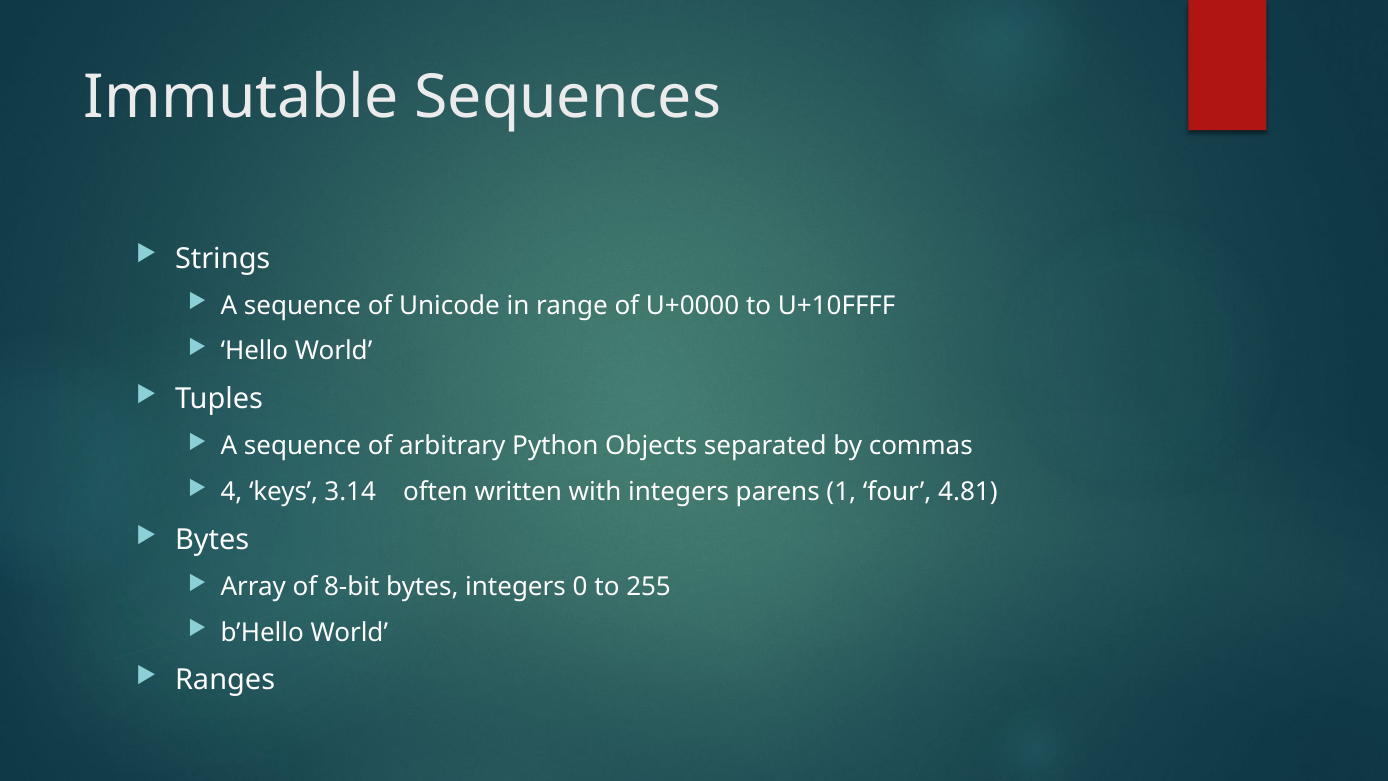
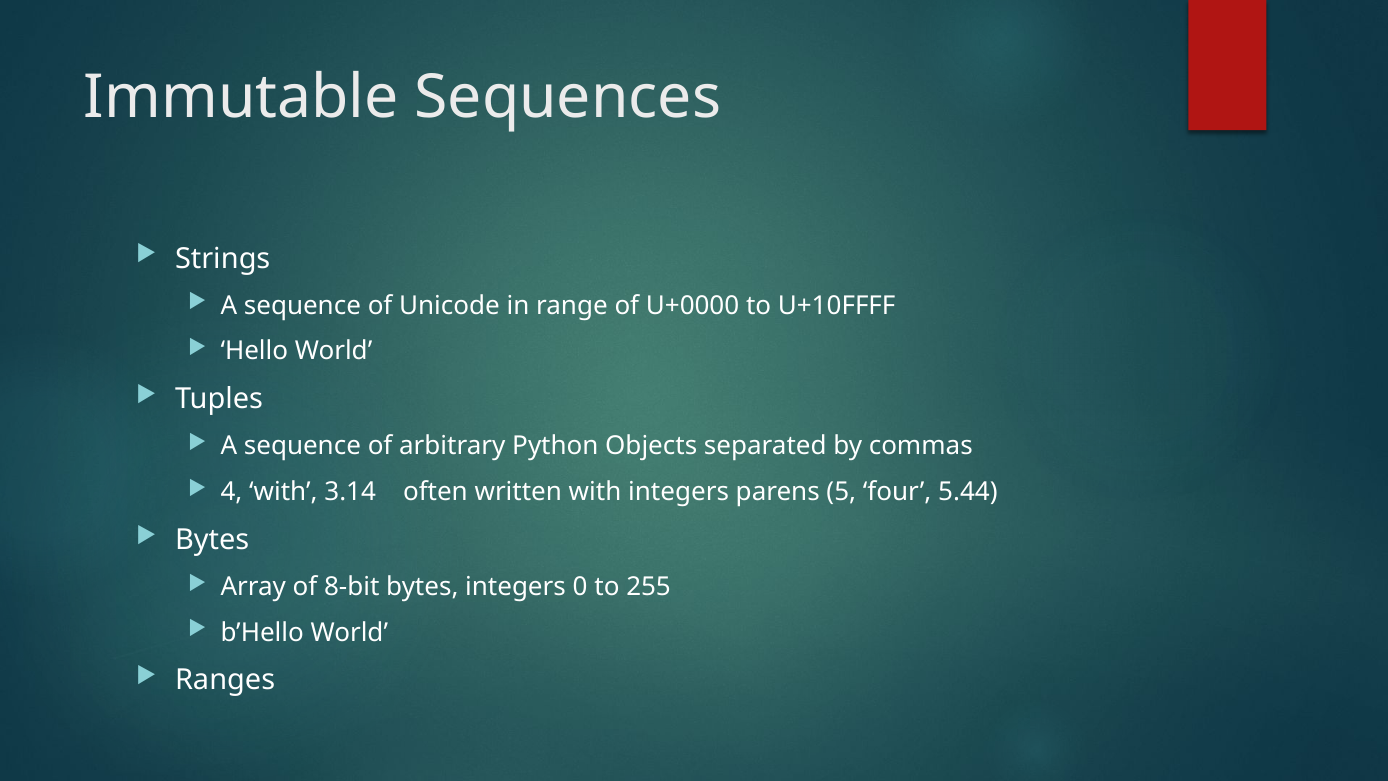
4 keys: keys -> with
1: 1 -> 5
4.81: 4.81 -> 5.44
